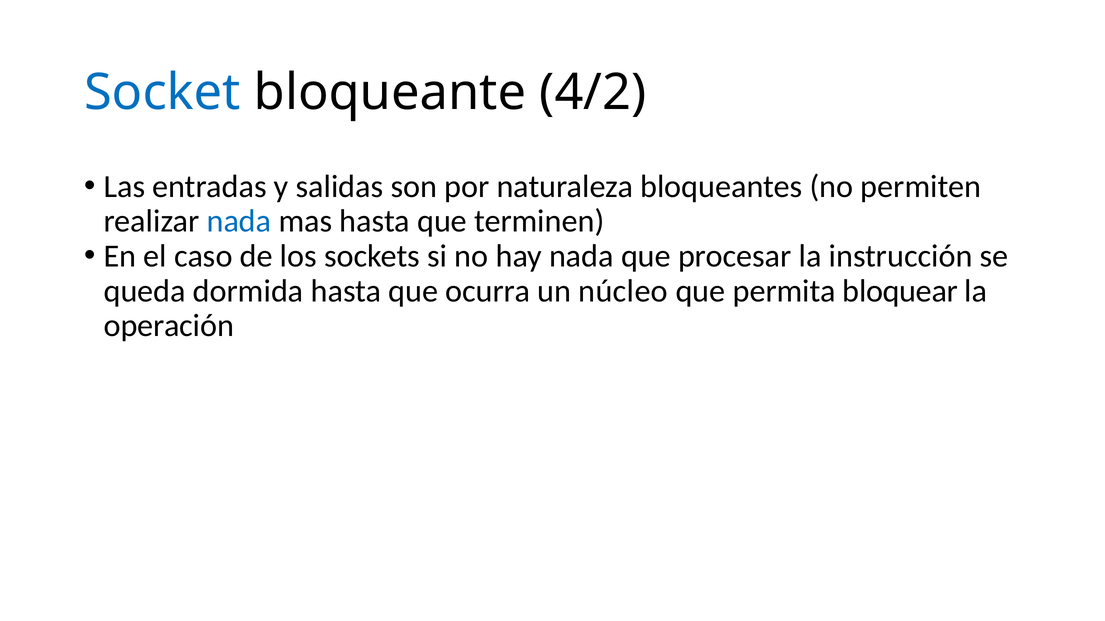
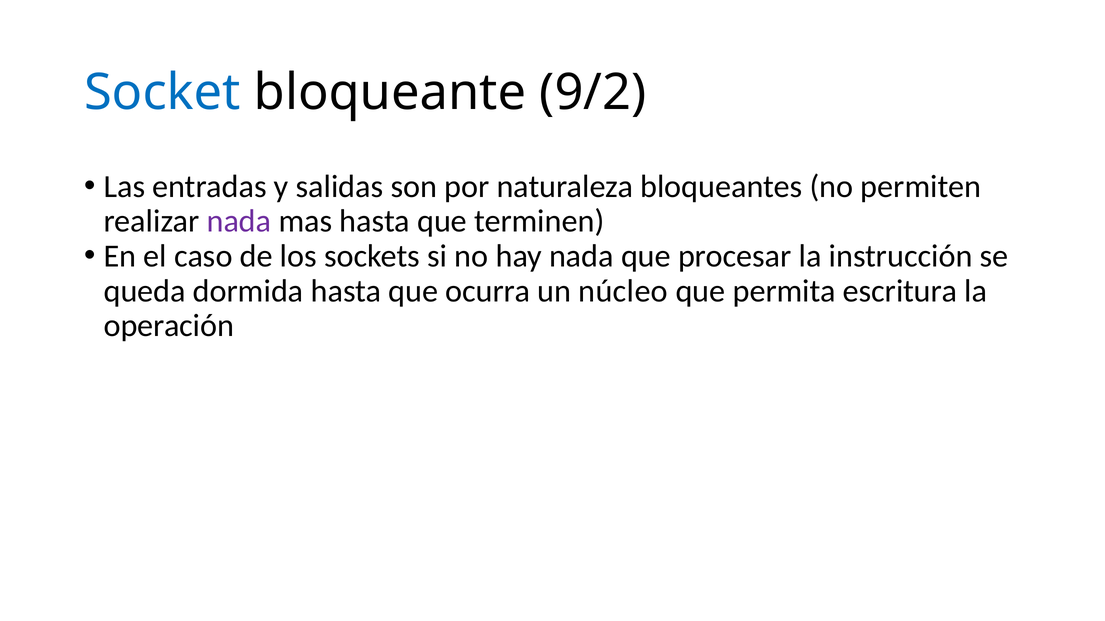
4/2: 4/2 -> 9/2
nada at (239, 222) colour: blue -> purple
bloquear: bloquear -> escritura
